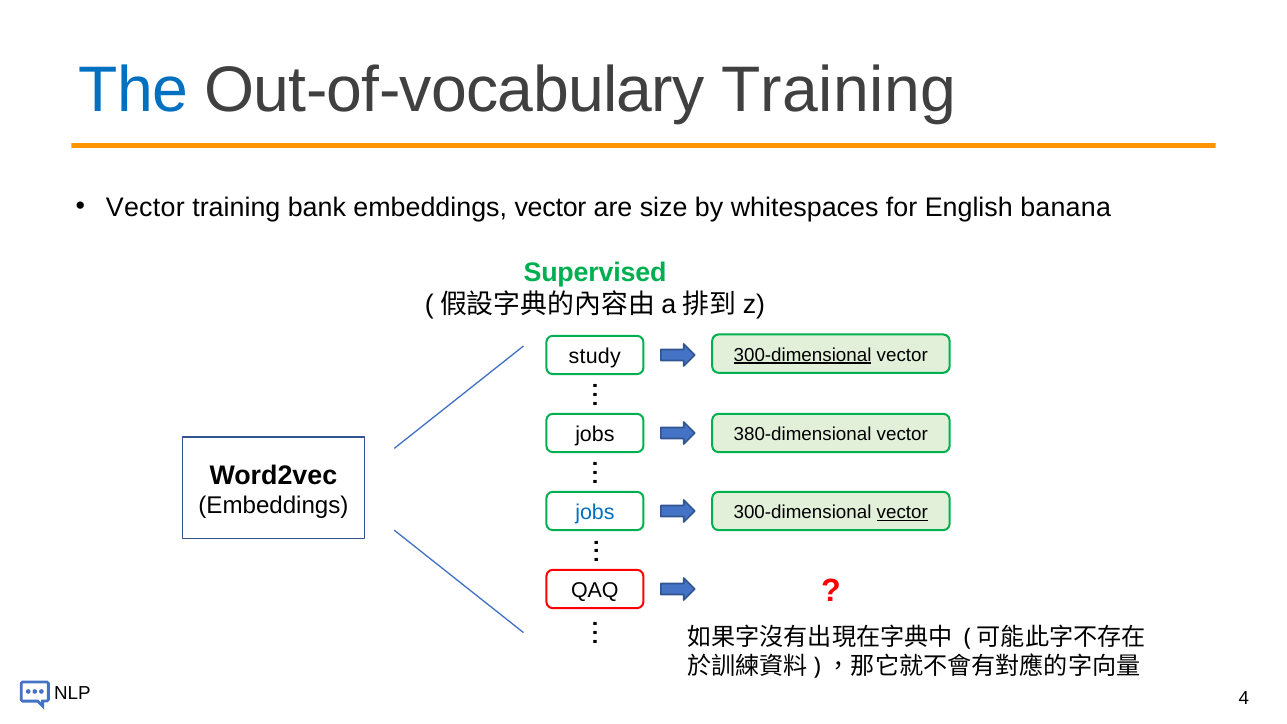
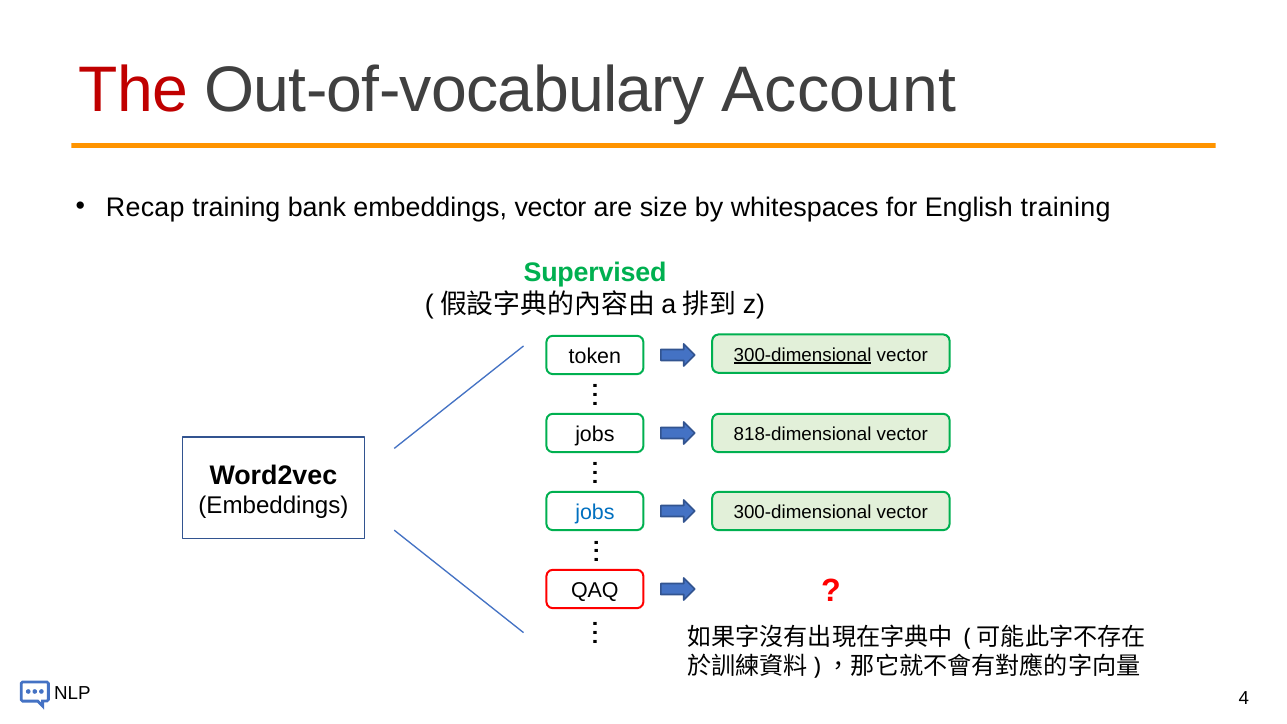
The colour: blue -> red
Out-of-vocabulary Training: Training -> Account
Vector at (145, 207): Vector -> Recap
English banana: banana -> training
study: study -> token
380-dimensional: 380-dimensional -> 818-dimensional
vector at (902, 512) underline: present -> none
